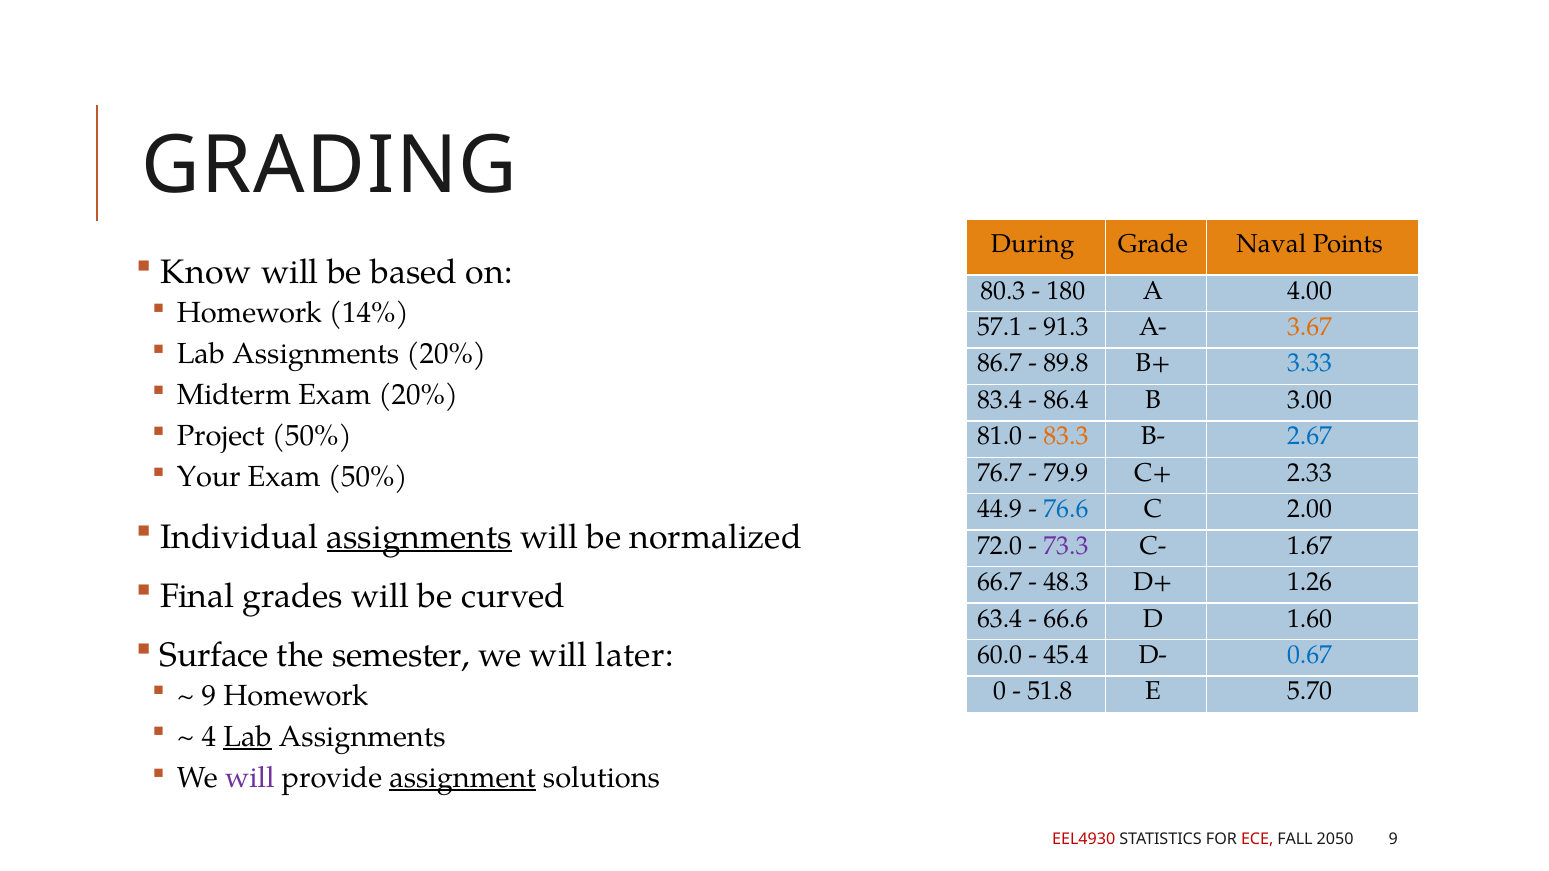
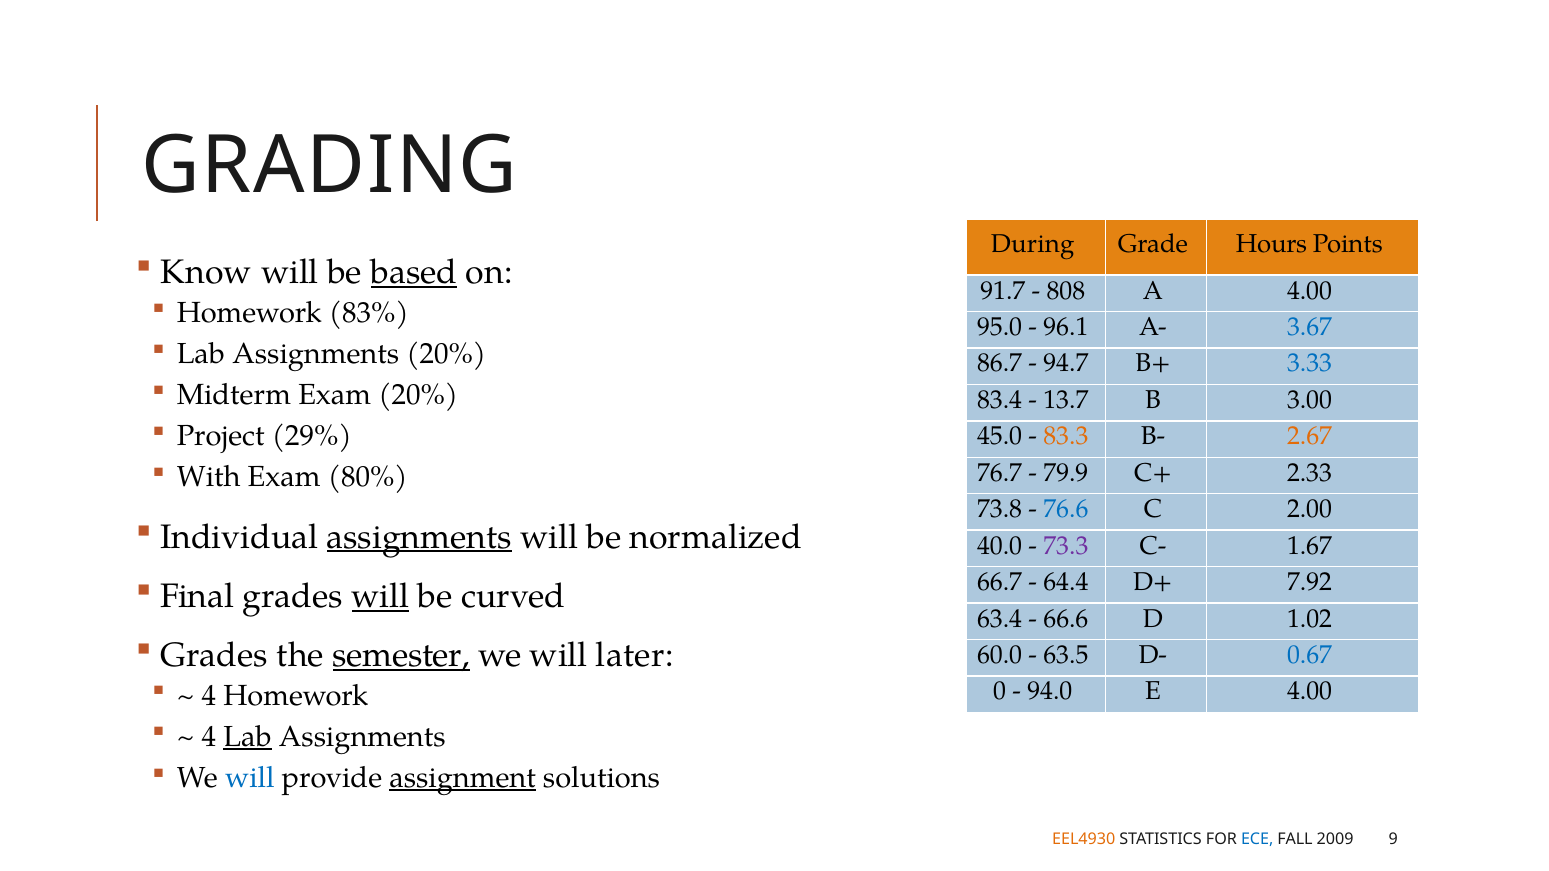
Naval: Naval -> Hours
based underline: none -> present
80.3: 80.3 -> 91.7
180: 180 -> 808
14%: 14% -> 83%
57.1: 57.1 -> 95.0
91.3: 91.3 -> 96.1
3.67 colour: orange -> blue
89.8: 89.8 -> 94.7
86.4: 86.4 -> 13.7
Project 50%: 50% -> 29%
81.0: 81.0 -> 45.0
2.67 colour: blue -> orange
Your: Your -> With
Exam 50%: 50% -> 80%
44.9: 44.9 -> 73.8
72.0: 72.0 -> 40.0
48.3: 48.3 -> 64.4
1.26: 1.26 -> 7.92
will at (380, 596) underline: none -> present
1.60: 1.60 -> 1.02
Surface at (214, 655): Surface -> Grades
semester underline: none -> present
45.4: 45.4 -> 63.5
9 at (209, 696): 9 -> 4
51.8: 51.8 -> 94.0
E 5.70: 5.70 -> 4.00
will at (250, 778) colour: purple -> blue
EEL4930 colour: red -> orange
ECE colour: red -> blue
2050: 2050 -> 2009
